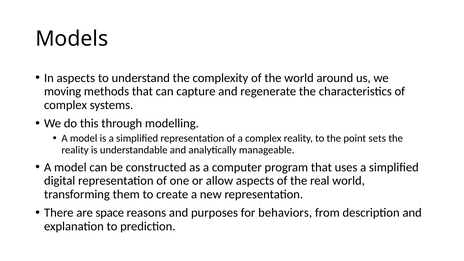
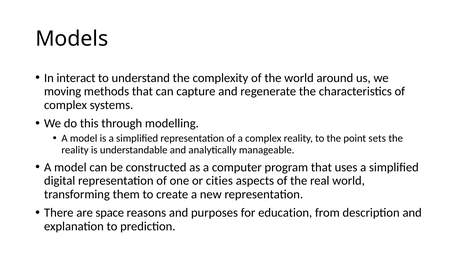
In aspects: aspects -> interact
allow: allow -> cities
behaviors: behaviors -> education
